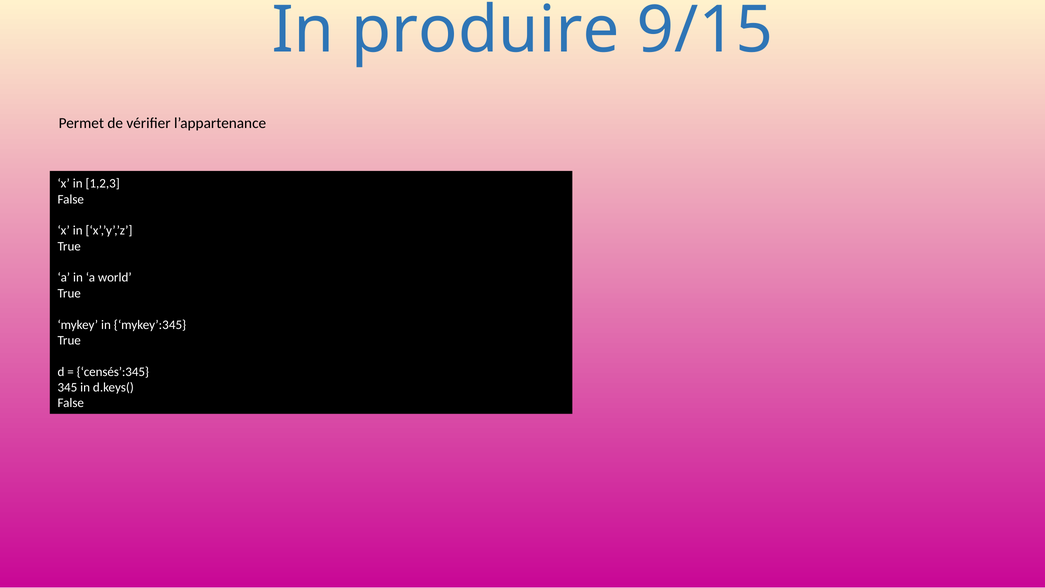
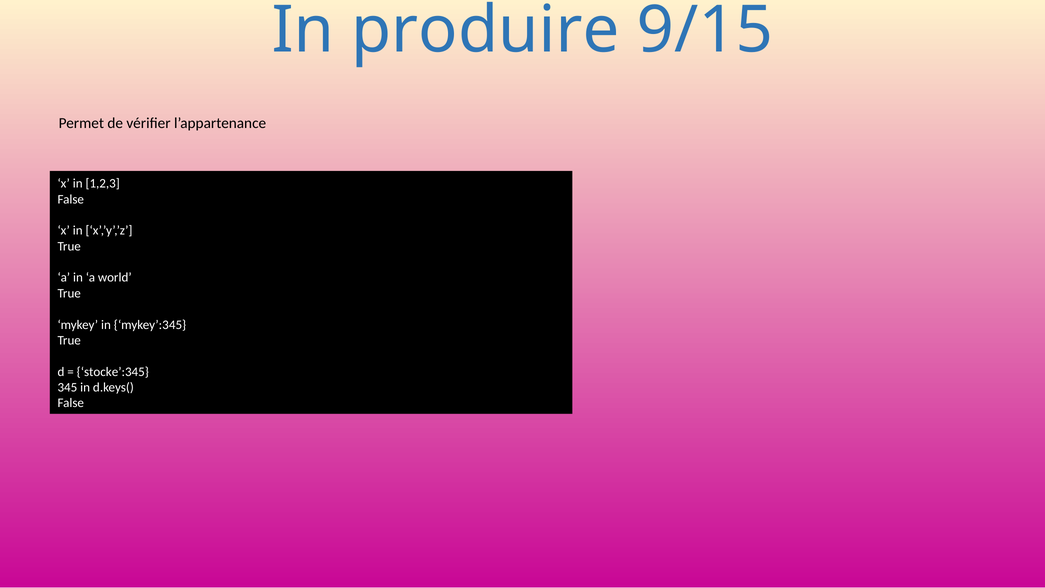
censés’:345: censés’:345 -> stocke’:345
